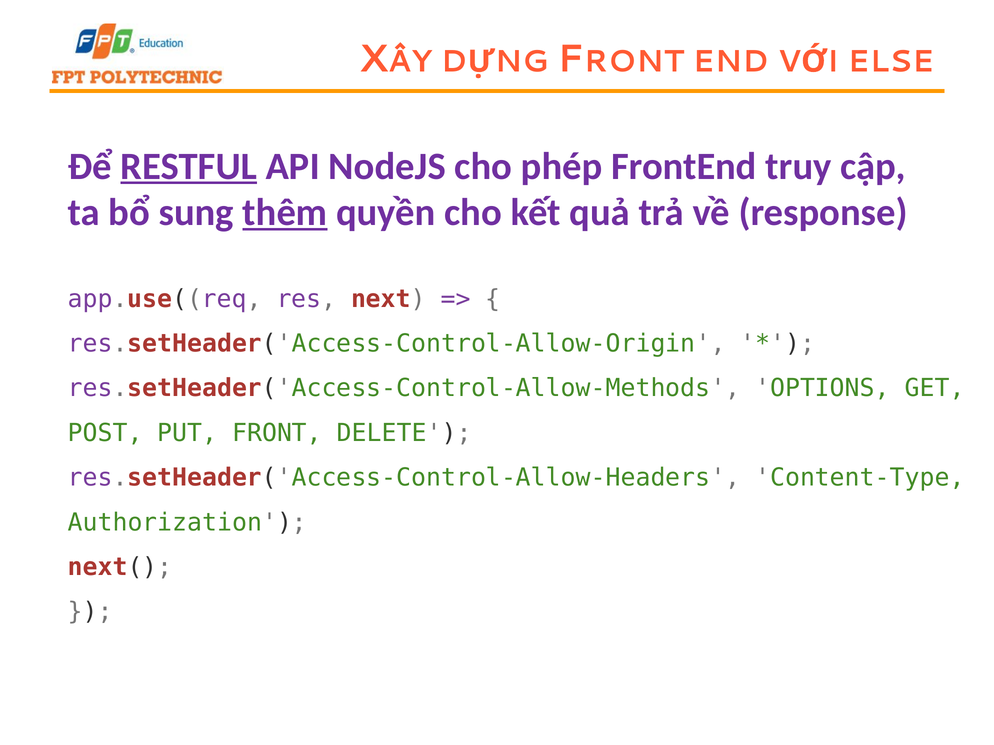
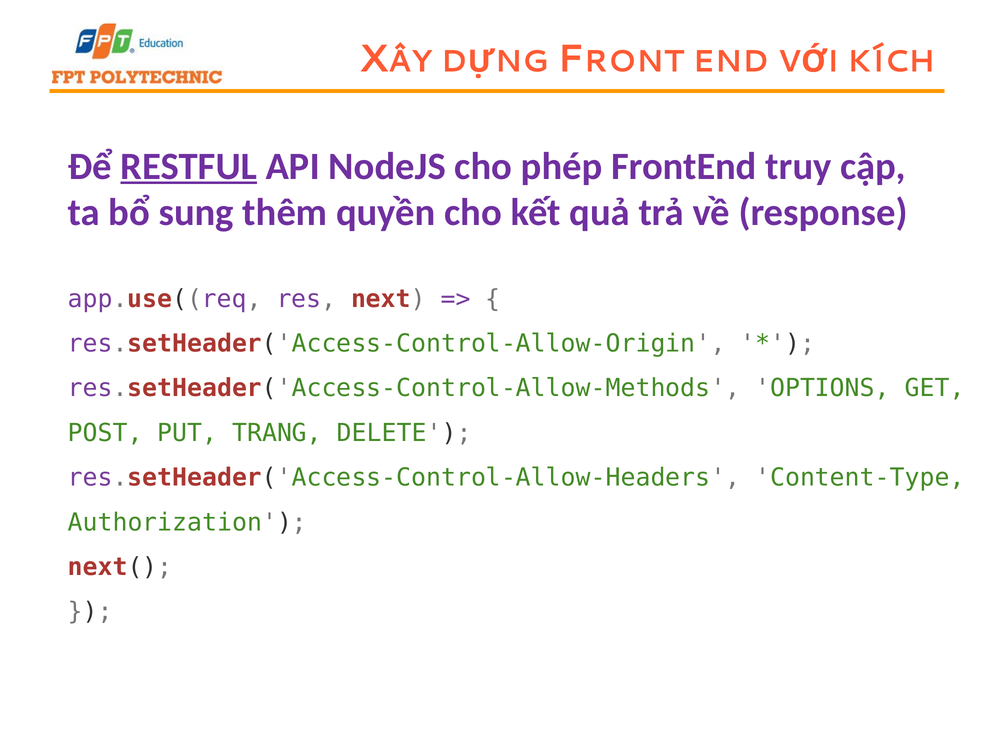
ELSE: ELSE -> KÍCH
thêm underline: present -> none
FRONT: FRONT -> TRANG
